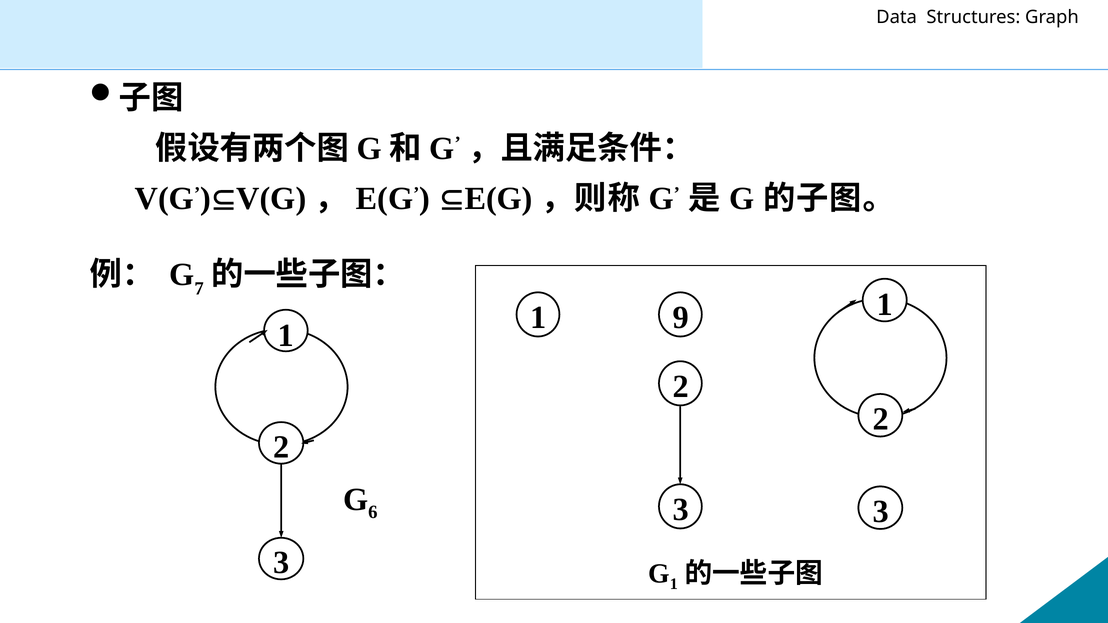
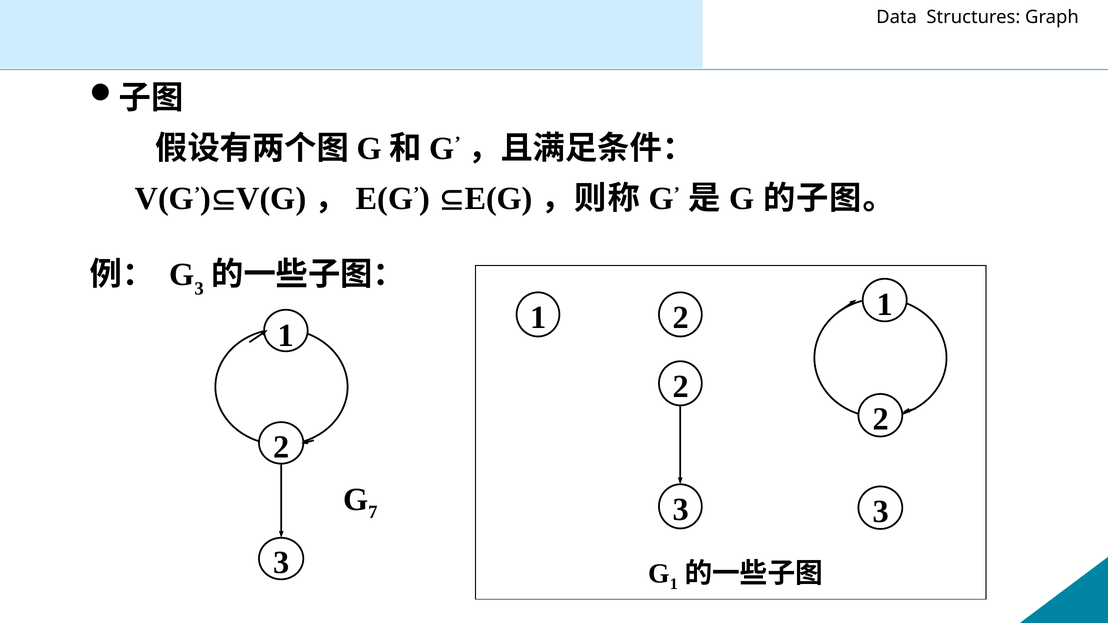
7 at (199, 289): 7 -> 3
1 9: 9 -> 2
6: 6 -> 7
